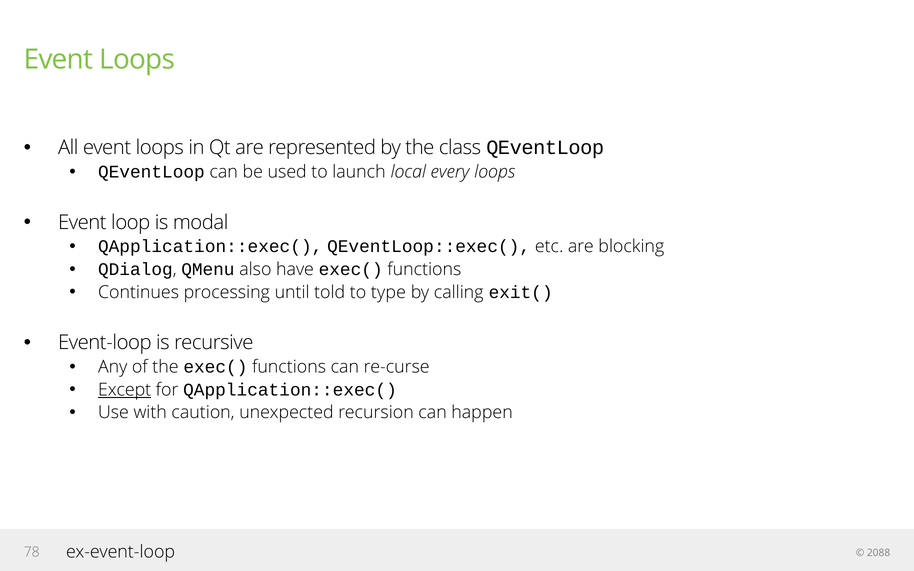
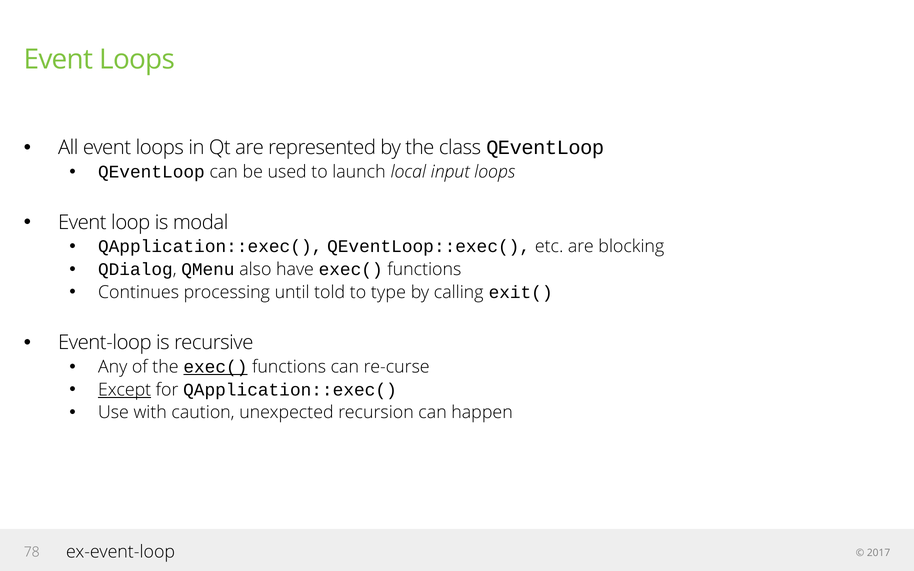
every: every -> input
exec( at (215, 367) underline: none -> present
2088: 2088 -> 2017
